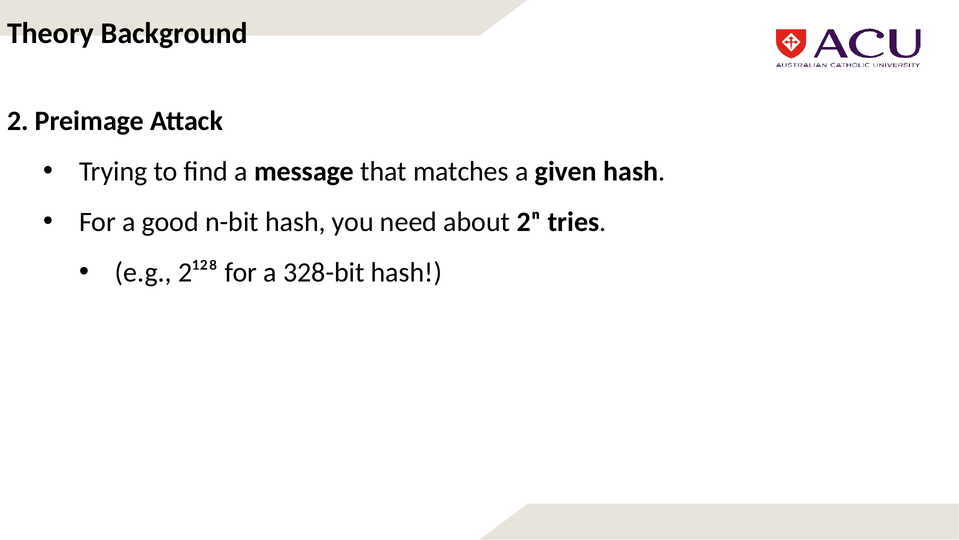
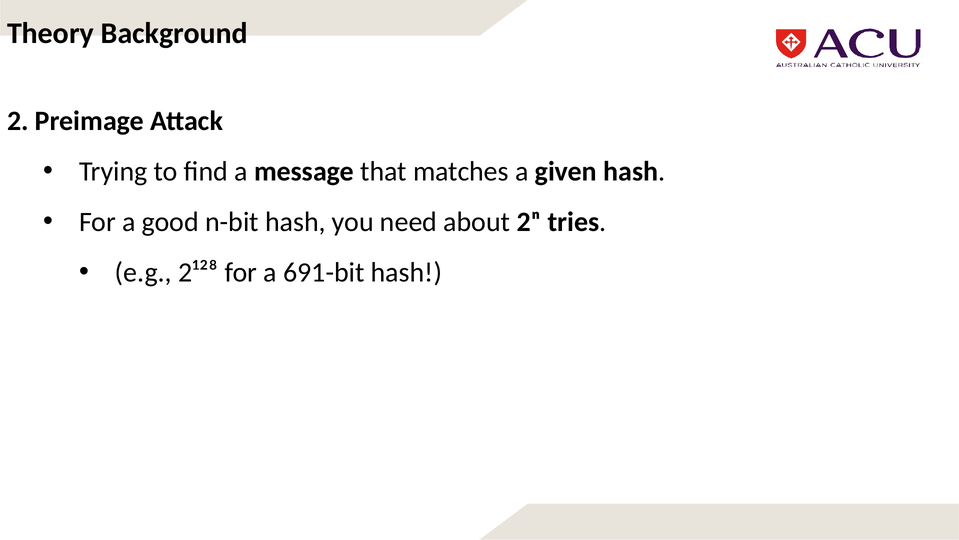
328-bit: 328-bit -> 691-bit
